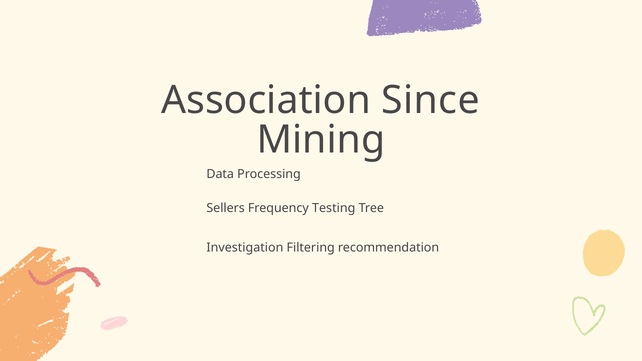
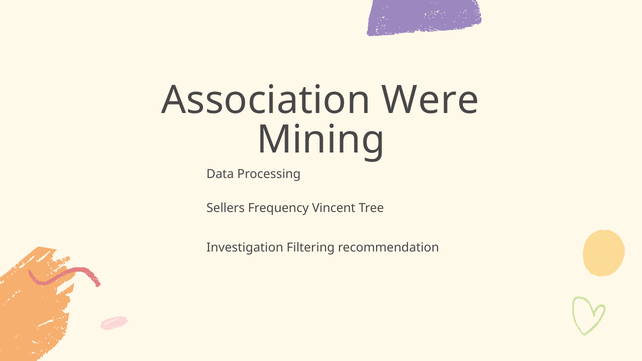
Since: Since -> Were
Testing: Testing -> Vincent
